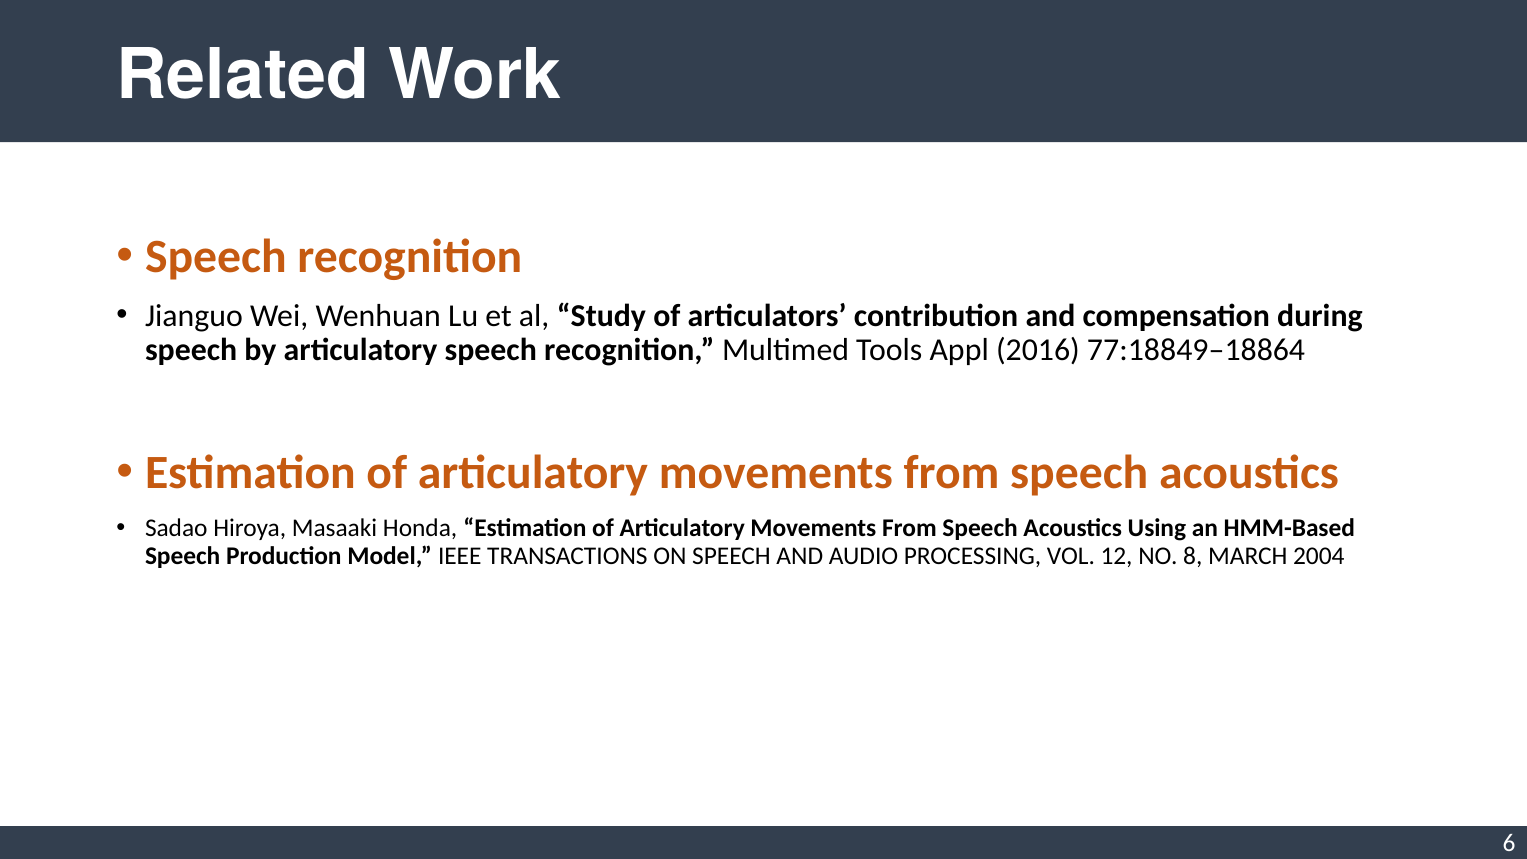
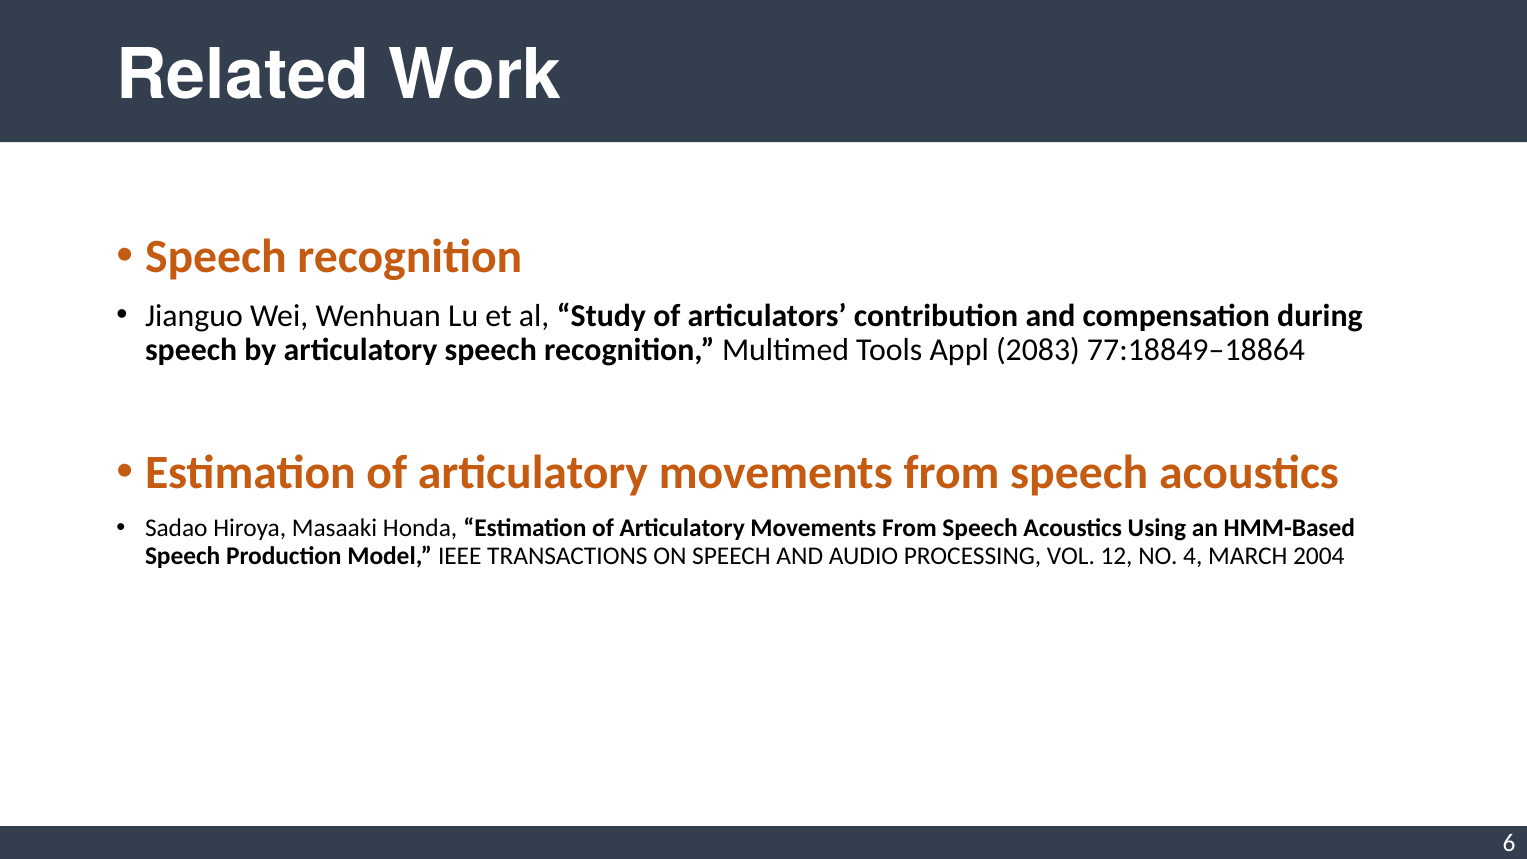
2016: 2016 -> 2083
8: 8 -> 4
